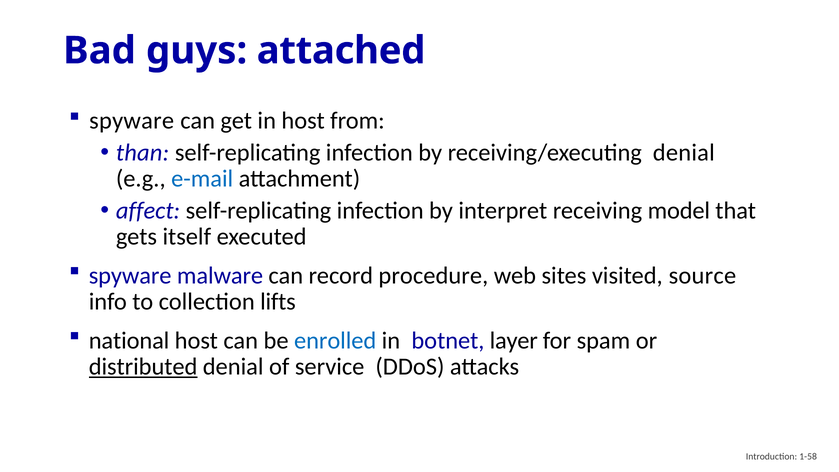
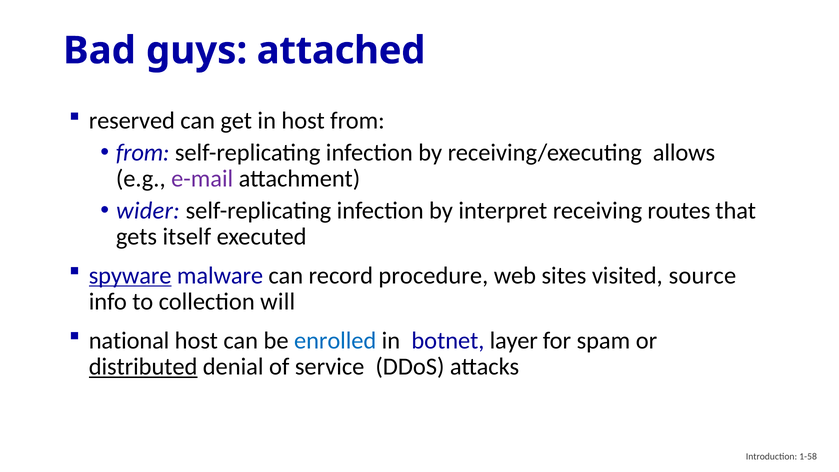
spyware at (132, 121): spyware -> reserved
than at (143, 152): than -> from
receiving/executing denial: denial -> allows
e-mail colour: blue -> purple
affect: affect -> wider
model: model -> routes
spyware at (130, 275) underline: none -> present
lifts: lifts -> will
